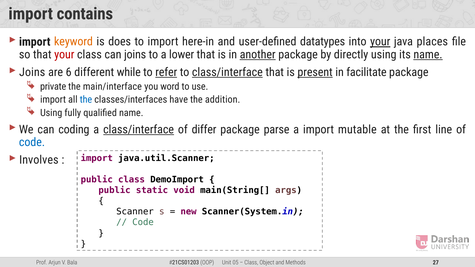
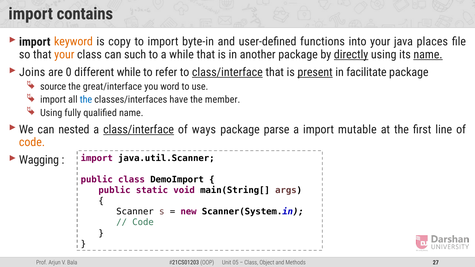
does: does -> copy
here-in: here-in -> byte-in
datatypes: datatypes -> functions
your at (380, 42) underline: present -> none
your at (64, 55) colour: red -> orange
can joins: joins -> such
a lower: lower -> while
another underline: present -> none
directly underline: none -> present
6: 6 -> 0
refer underline: present -> none
private: private -> source
main/interface: main/interface -> great/interface
addition: addition -> member
coding: coding -> nested
differ: differ -> ways
code at (32, 142) colour: blue -> orange
Involves: Involves -> Wagging
